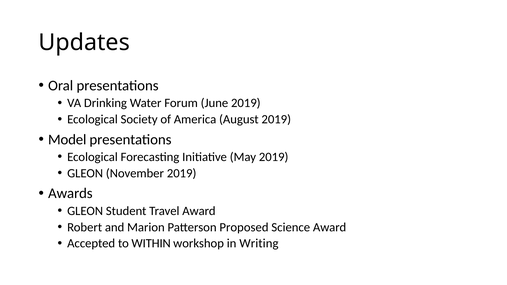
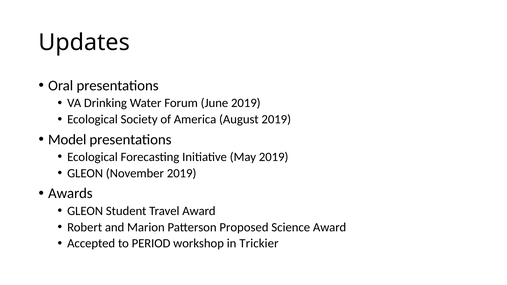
WITHIN: WITHIN -> PERIOD
Writing: Writing -> Trickier
